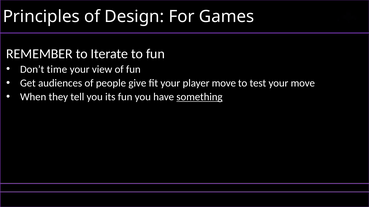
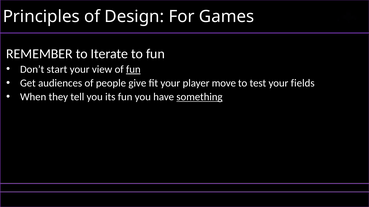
time: time -> start
fun at (133, 69) underline: none -> present
your move: move -> fields
